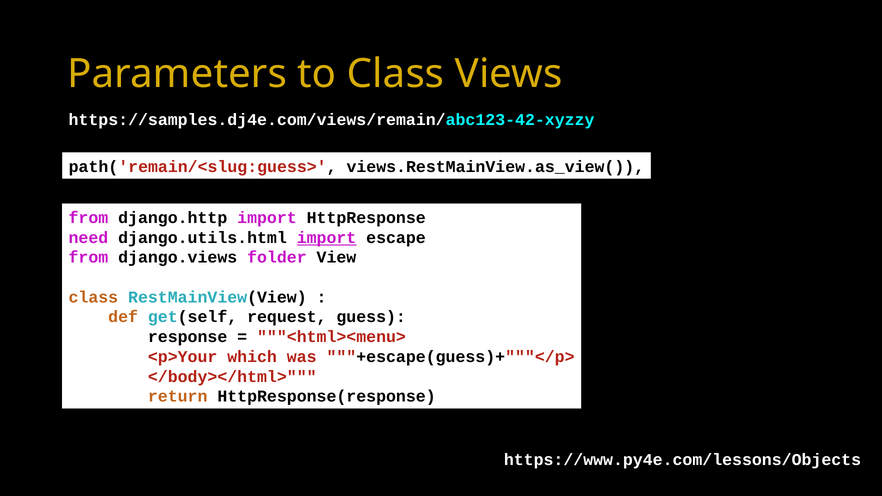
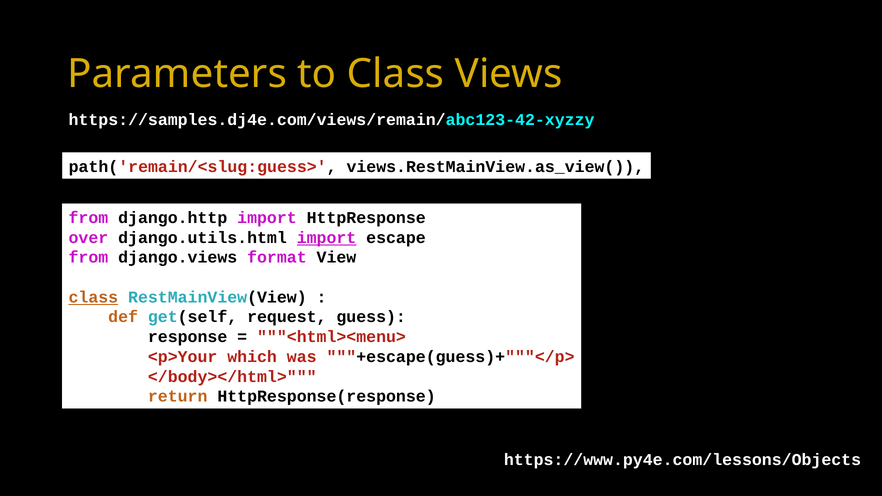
need: need -> over
folder: folder -> format
class at (93, 297) underline: none -> present
